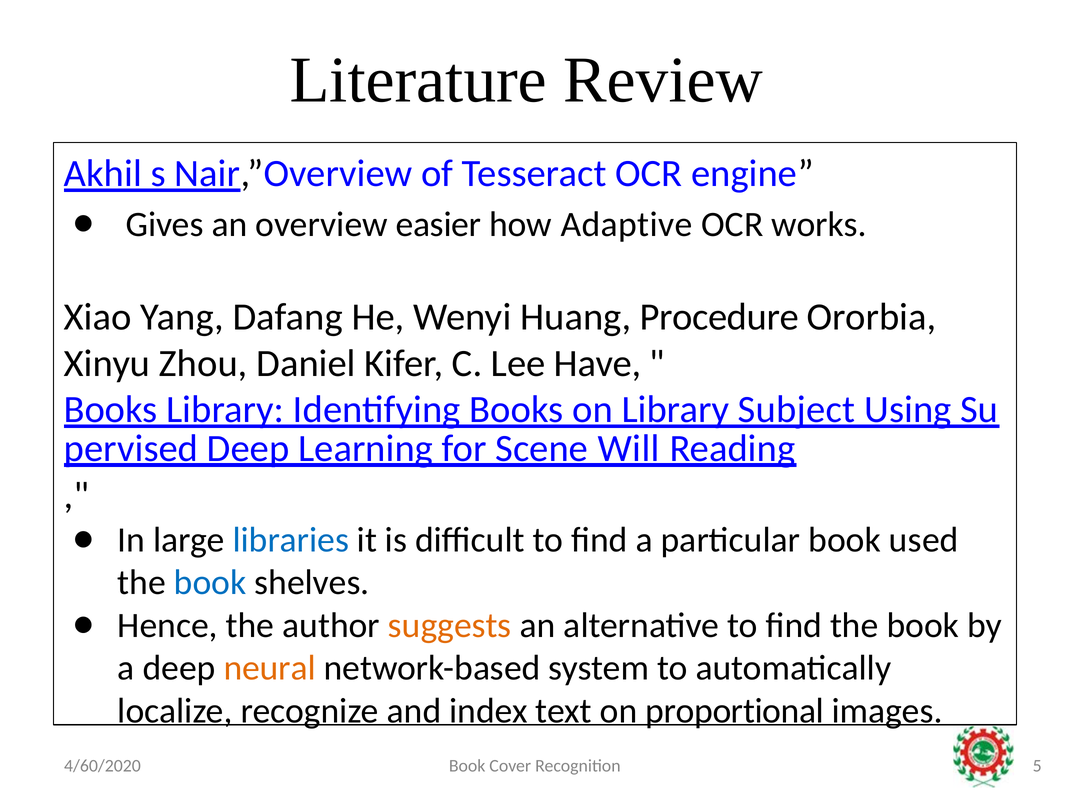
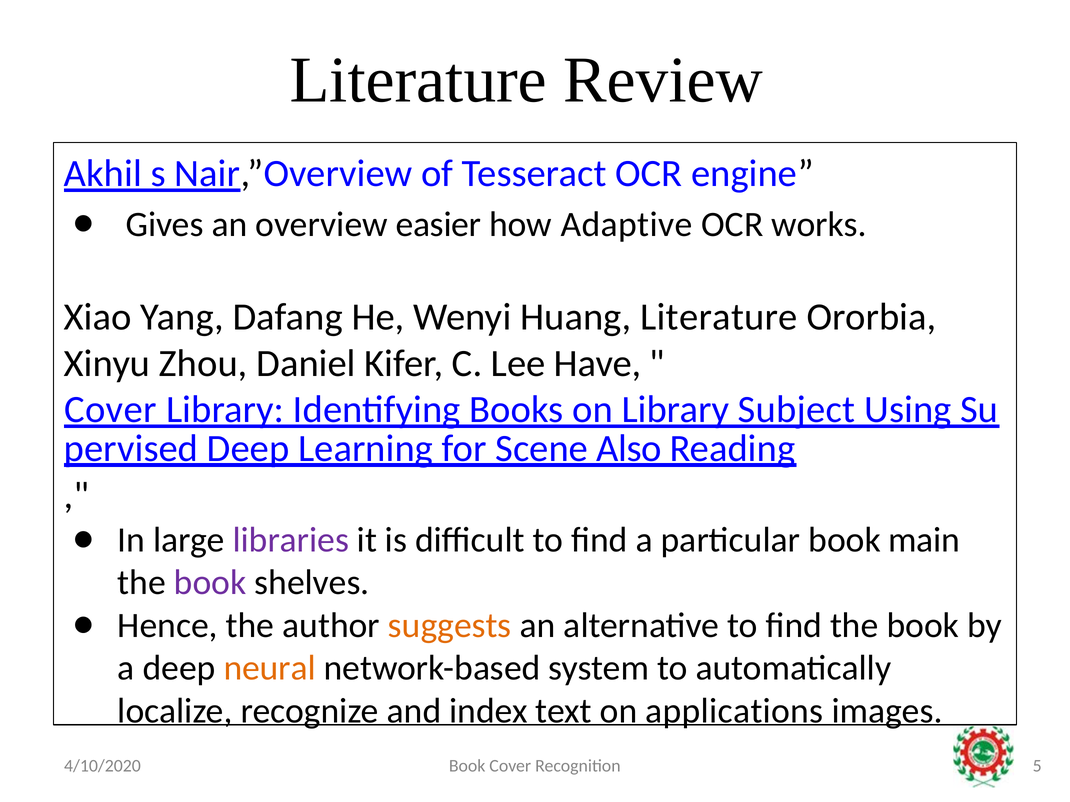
Huang Procedure: Procedure -> Literature
Books at (111, 410): Books -> Cover
Will: Will -> Also
libraries colour: blue -> purple
used: used -> main
book at (210, 583) colour: blue -> purple
proportional: proportional -> applications
4/60/2020: 4/60/2020 -> 4/10/2020
